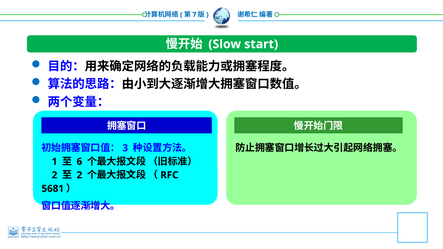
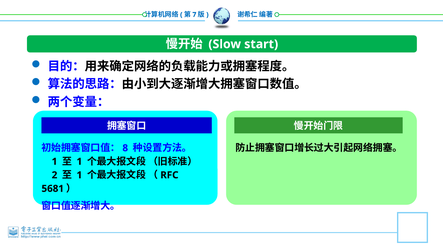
3: 3 -> 8
6 at (79, 162): 6 -> 1
2 at (79, 175): 2 -> 1
